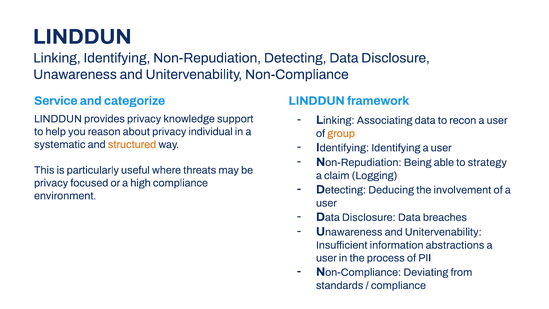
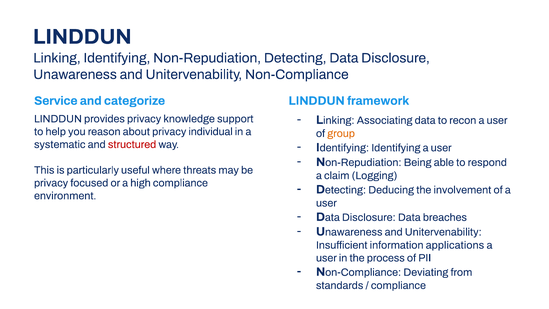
structured colour: orange -> red
strategy: strategy -> respond
abstractions: abstractions -> applications
